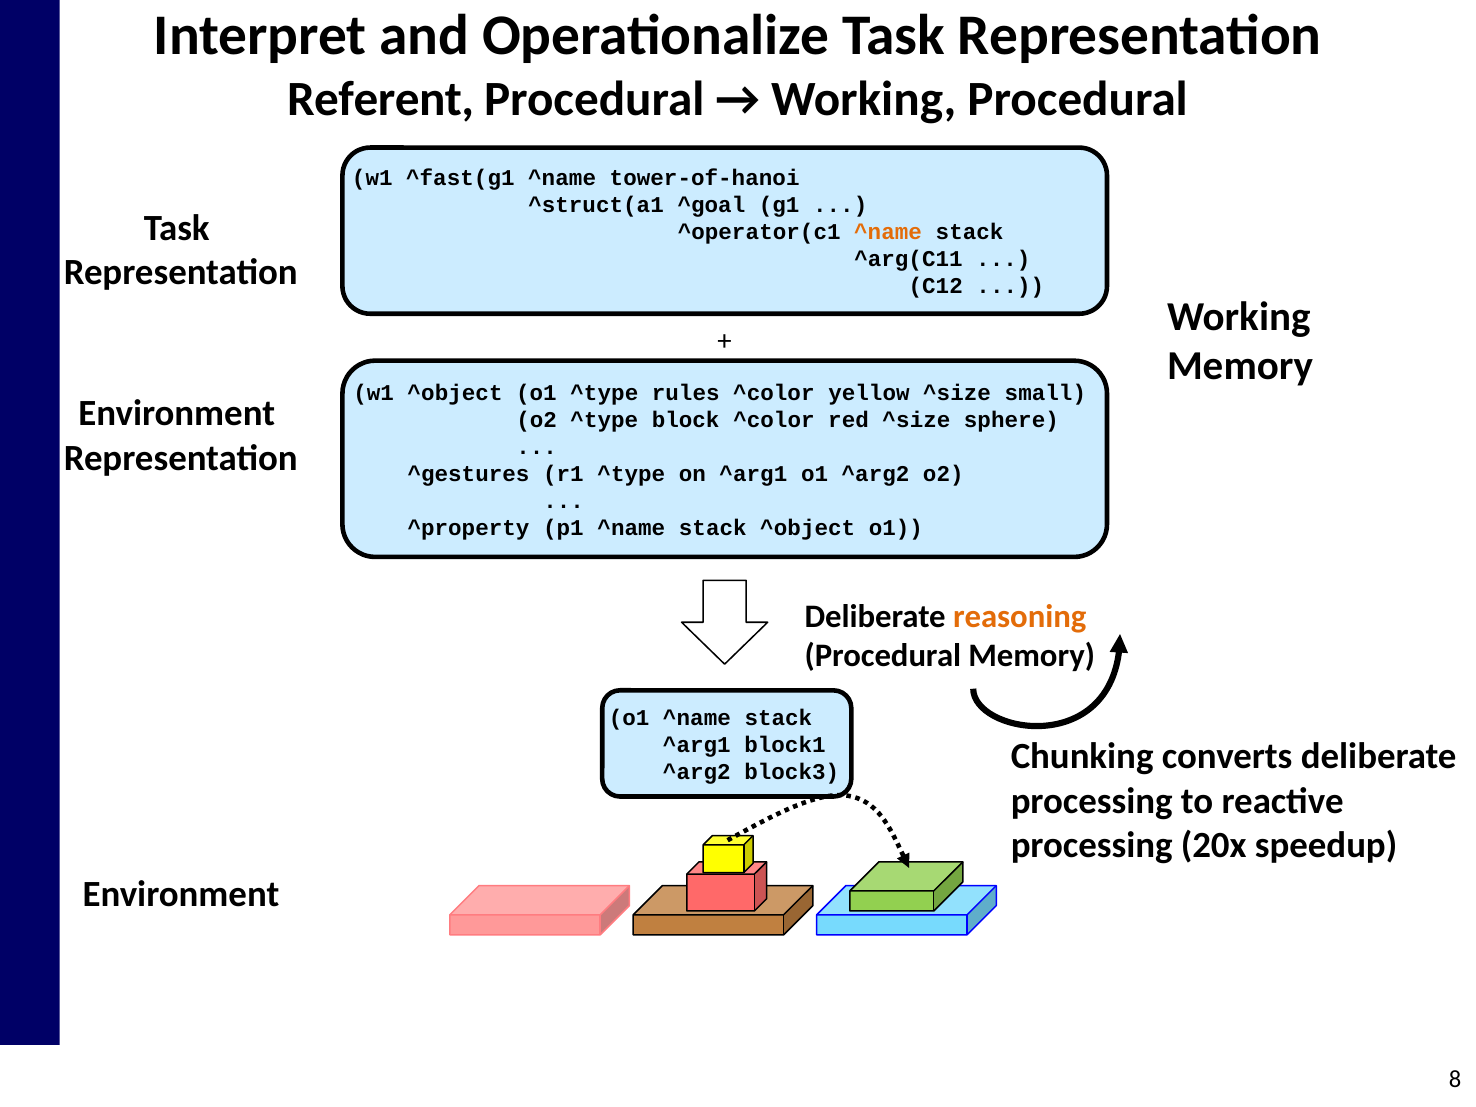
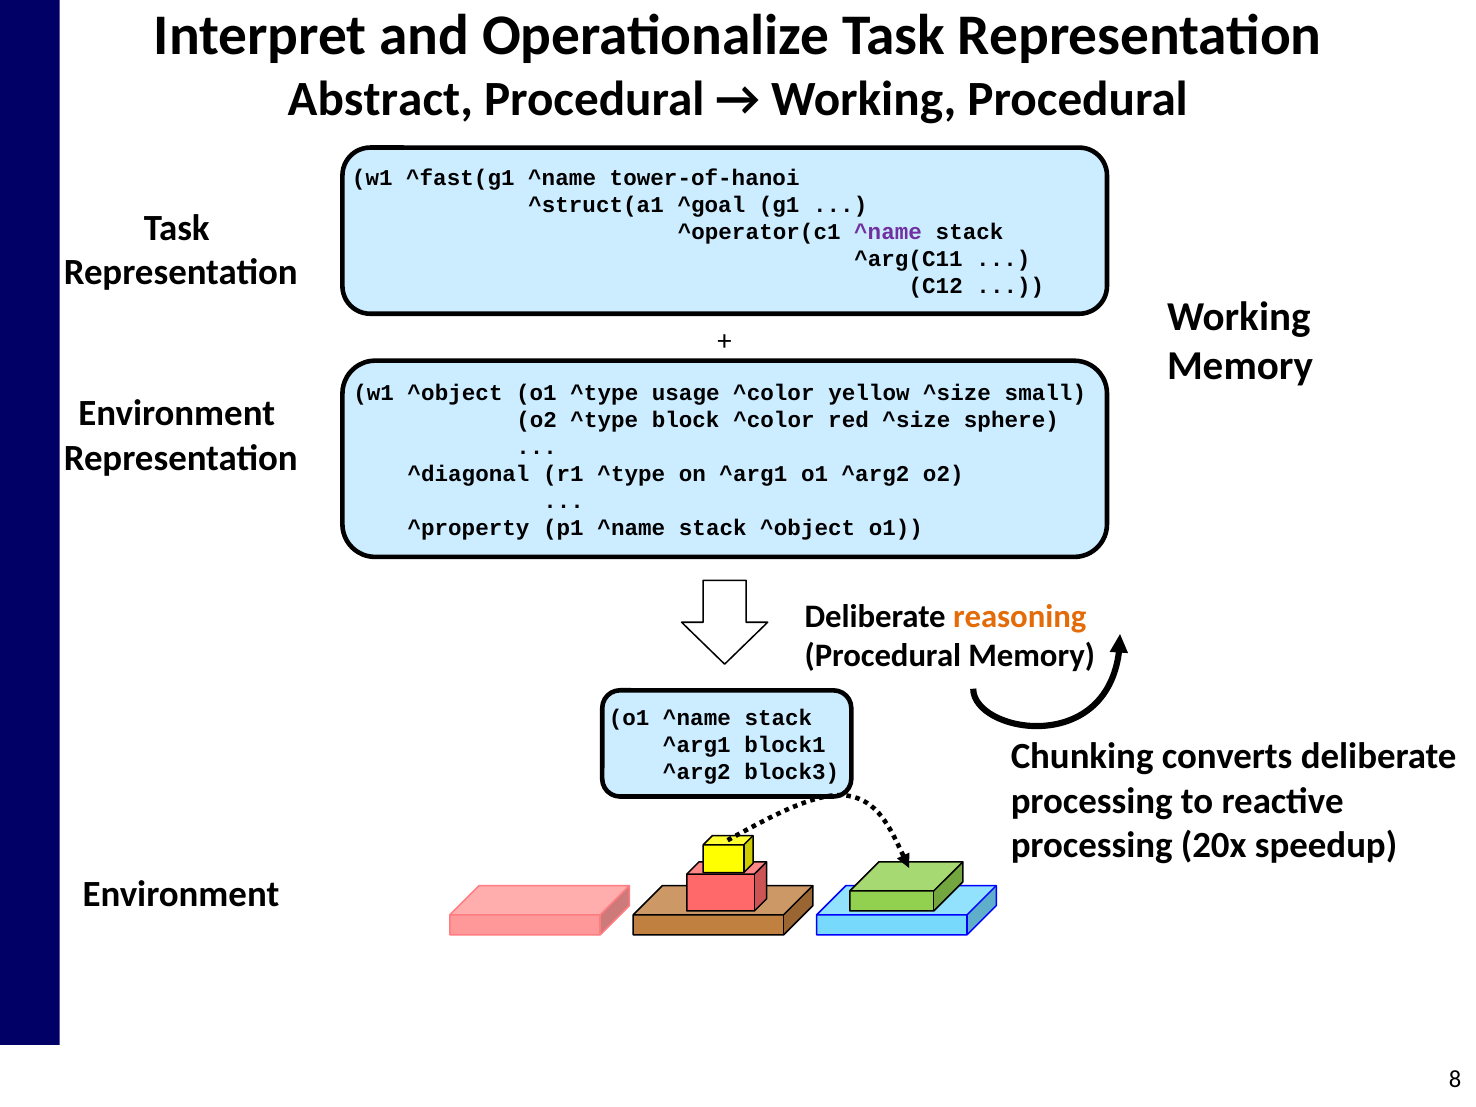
Referent: Referent -> Abstract
^name at (888, 232) colour: orange -> purple
rules: rules -> usage
^gestures: ^gestures -> ^diagonal
